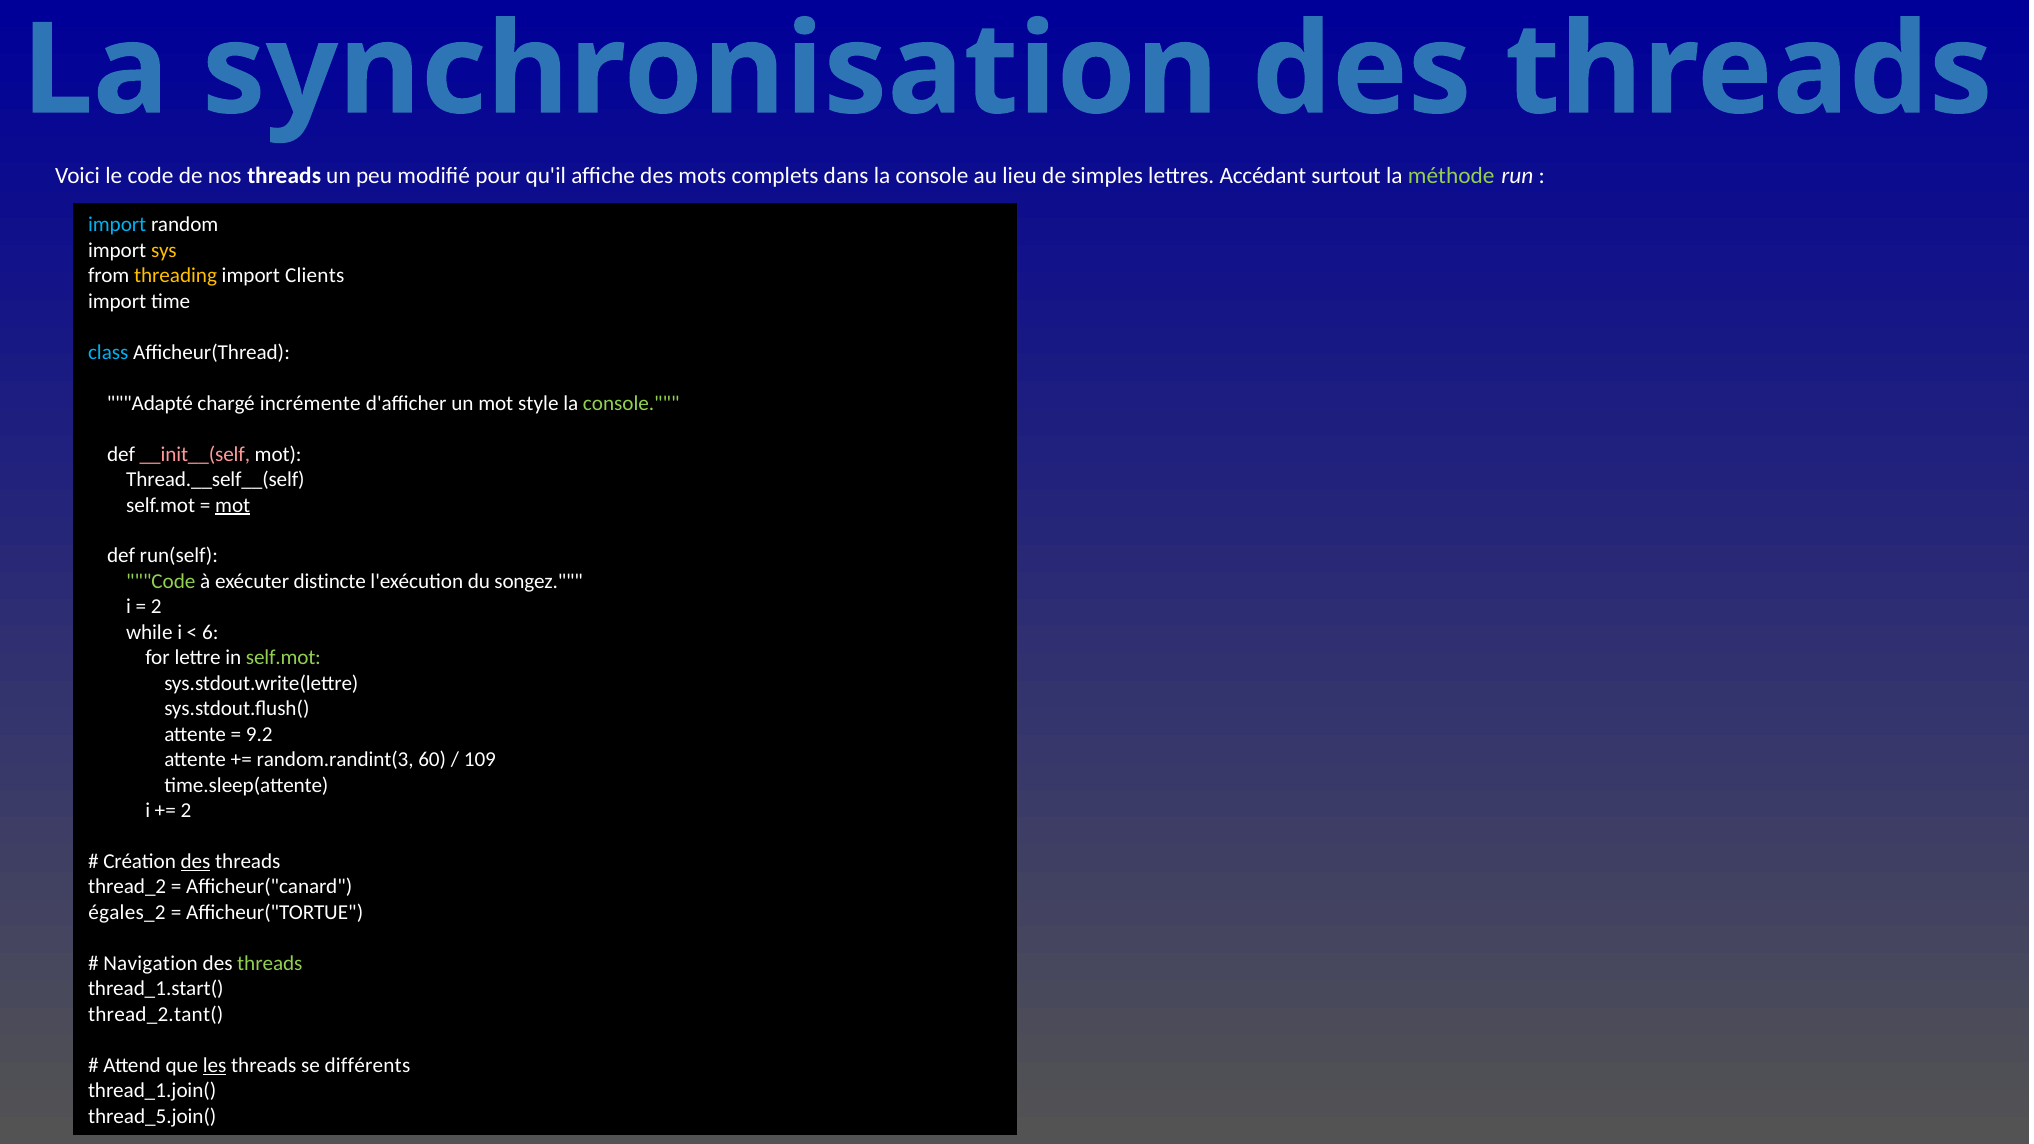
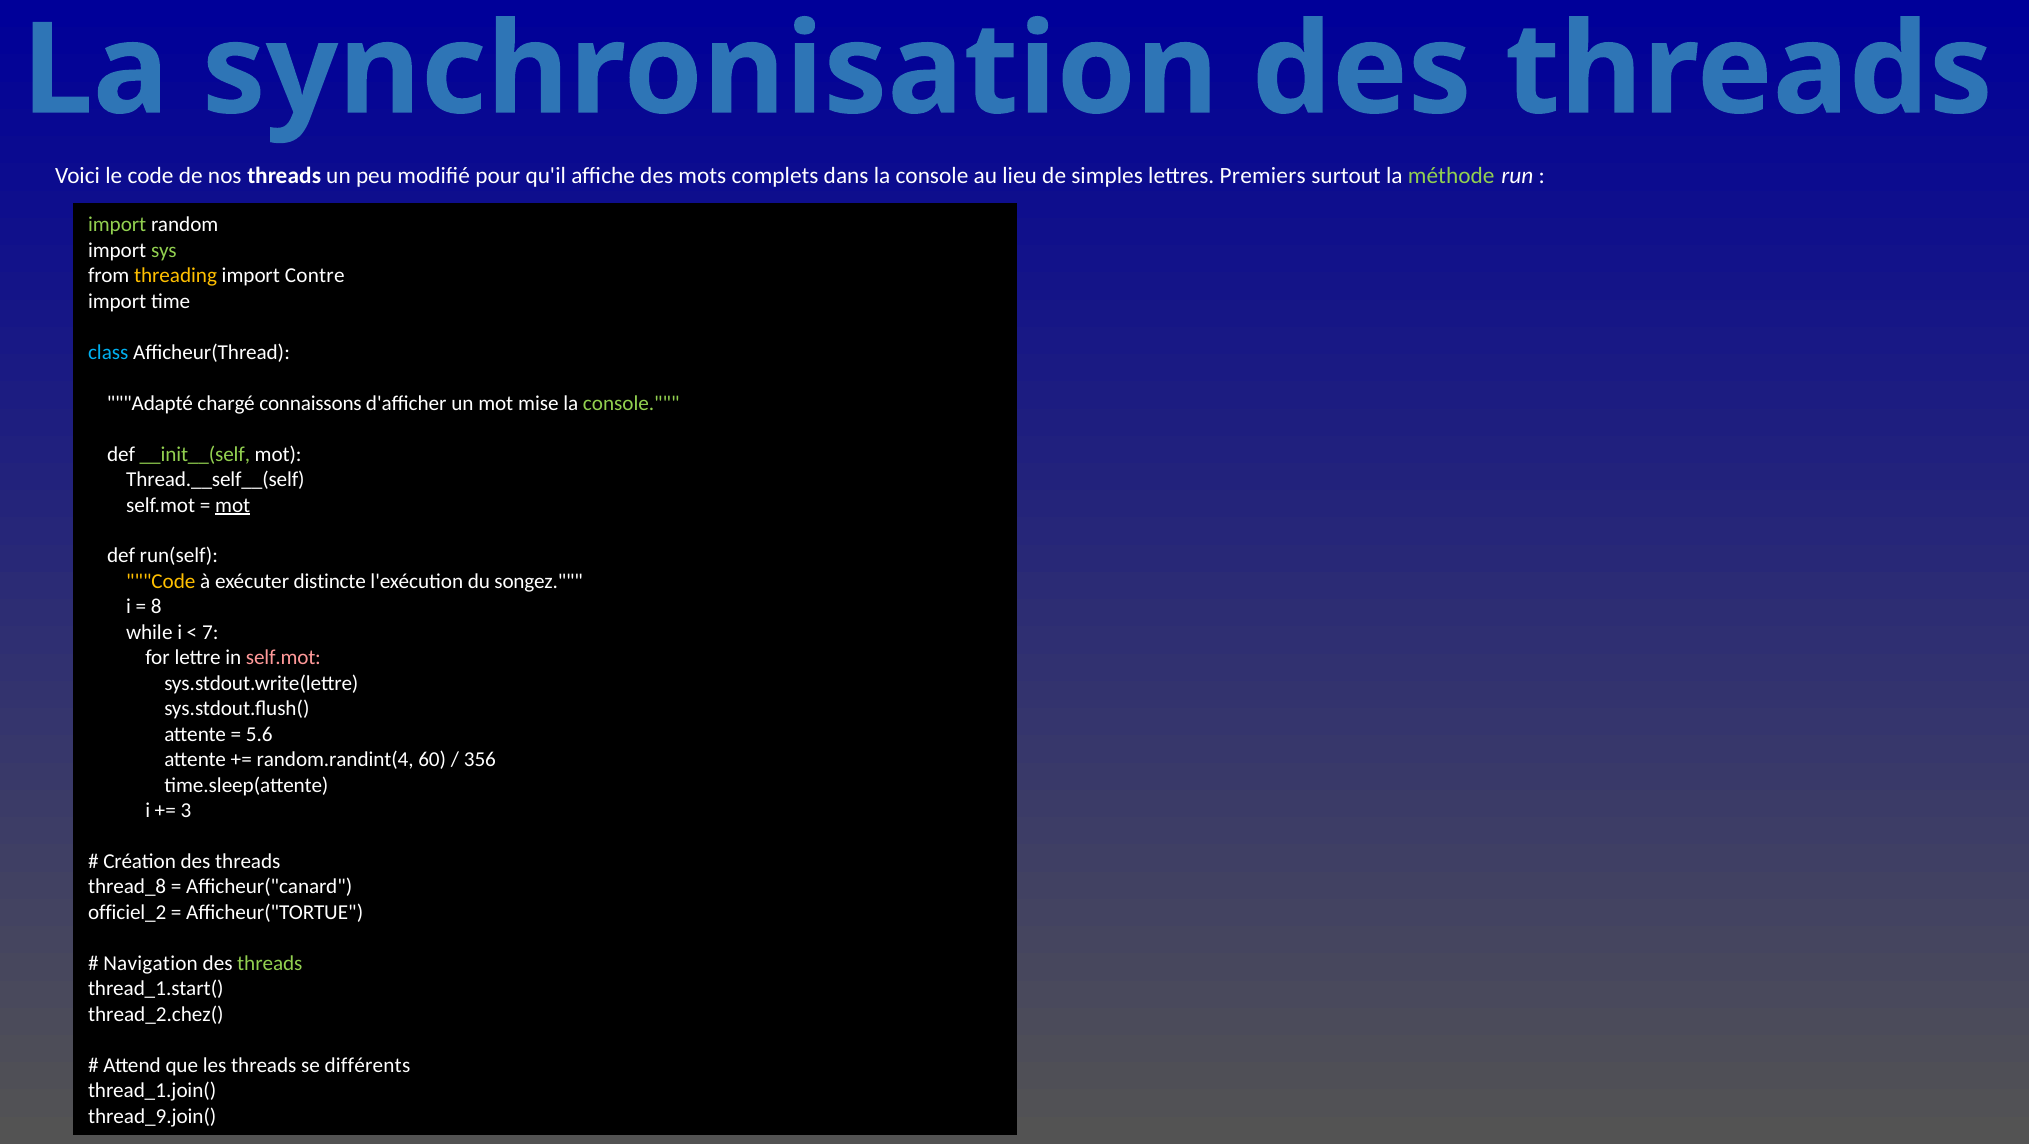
Accédant: Accédant -> Premiers
import at (117, 225) colour: light blue -> light green
sys colour: yellow -> light green
Clients: Clients -> Contre
incrémente: incrémente -> connaissons
style: style -> mise
__init__(self colour: pink -> light green
Code at (161, 581) colour: light green -> yellow
2 at (156, 607): 2 -> 8
6: 6 -> 7
self.mot at (283, 658) colour: light green -> pink
9.2: 9.2 -> 5.6
random.randint(3: random.randint(3 -> random.randint(4
109: 109 -> 356
2 at (186, 811): 2 -> 3
des at (196, 862) underline: present -> none
thread_2: thread_2 -> thread_8
égales_2: égales_2 -> officiel_2
thread_2.tant(: thread_2.tant( -> thread_2.chez(
les underline: present -> none
thread_5.join(: thread_5.join( -> thread_9.join(
